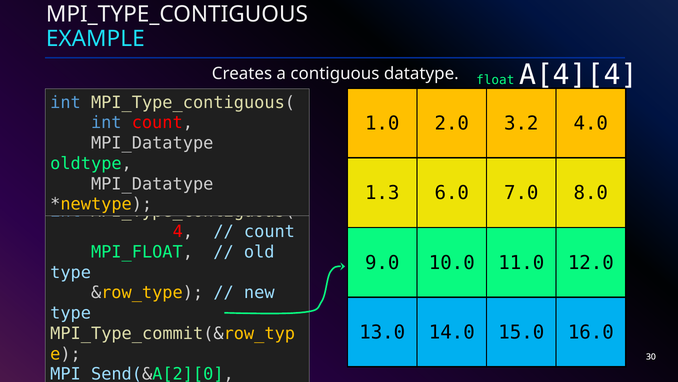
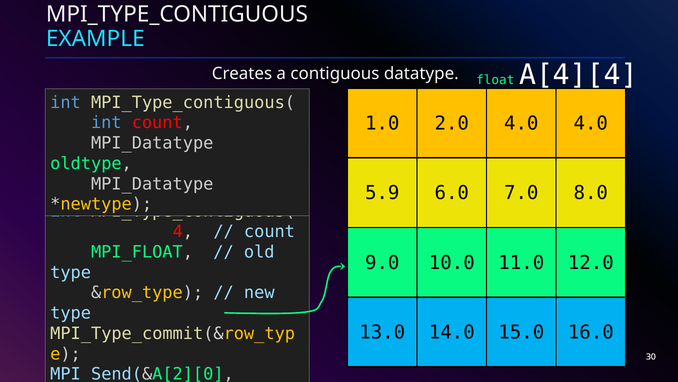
2.0 3.2: 3.2 -> 4.0
1.3: 1.3 -> 5.9
